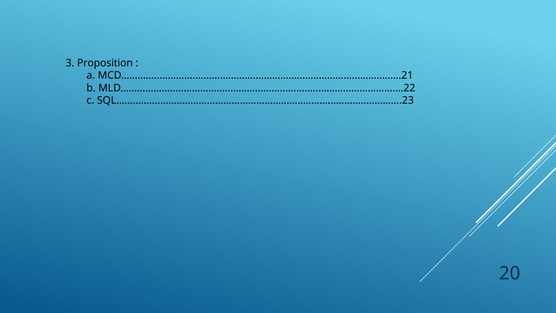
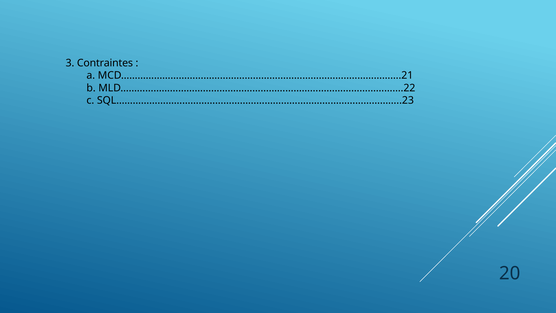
Proposition: Proposition -> Contraintes
